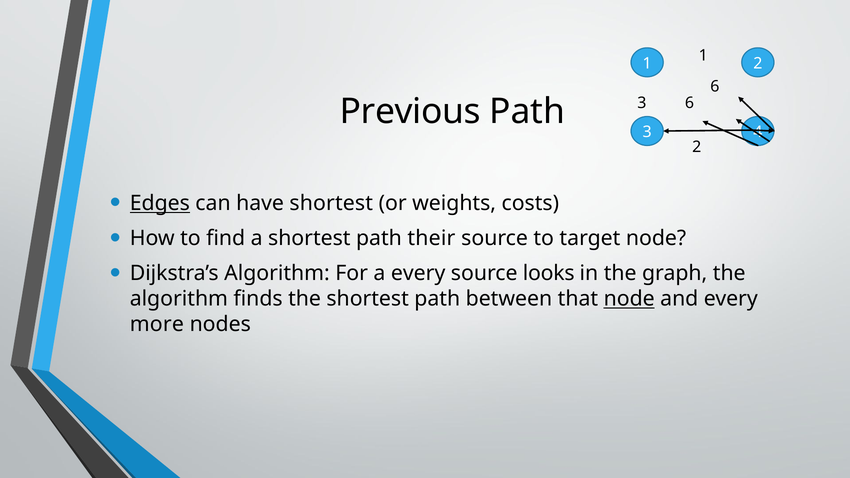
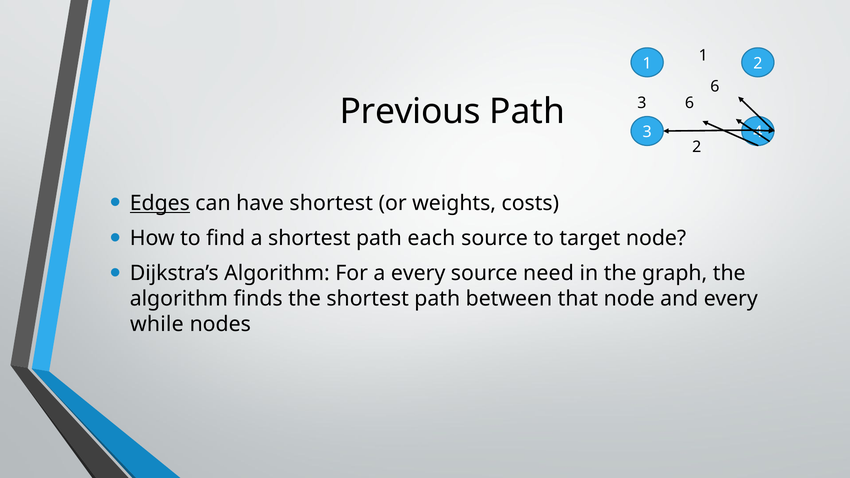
their: their -> each
looks: looks -> need
node at (629, 299) underline: present -> none
more: more -> while
